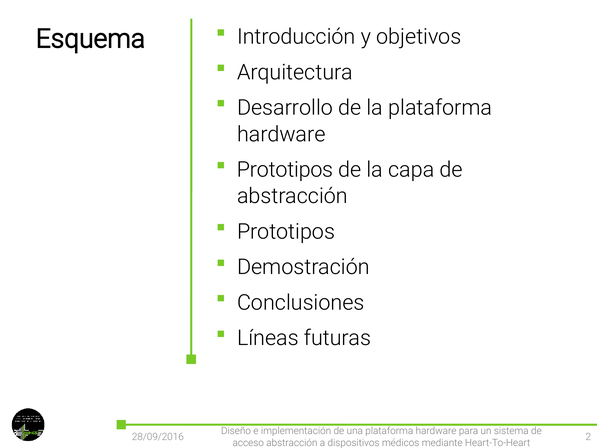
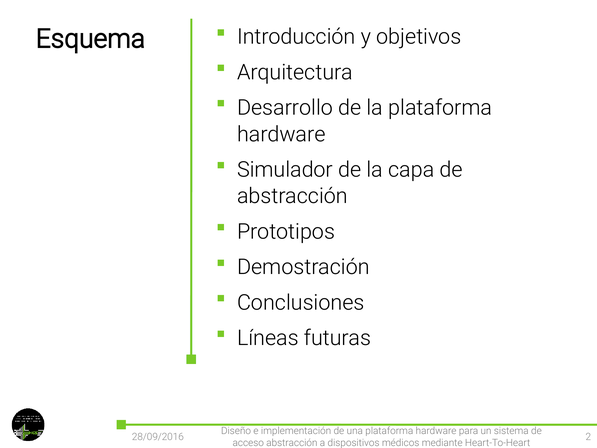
Prototipos at (285, 170): Prototipos -> Simulador
